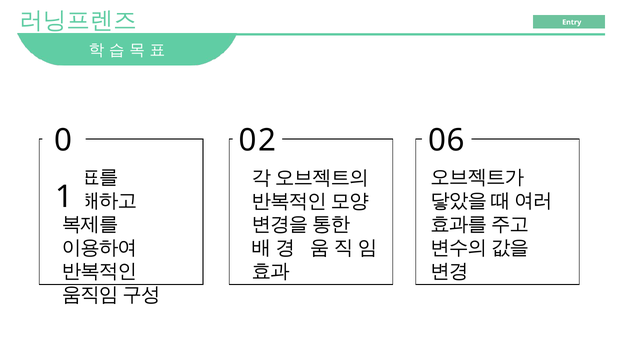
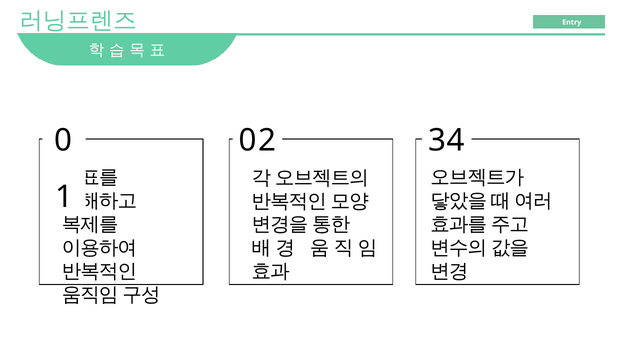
06: 06 -> 34
